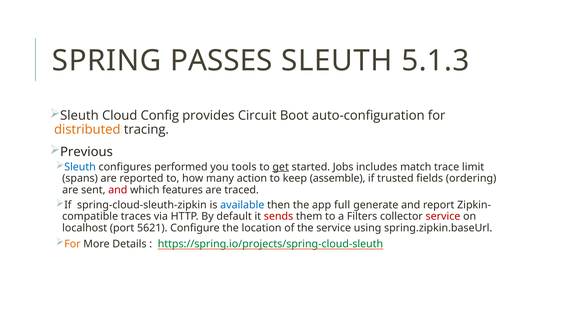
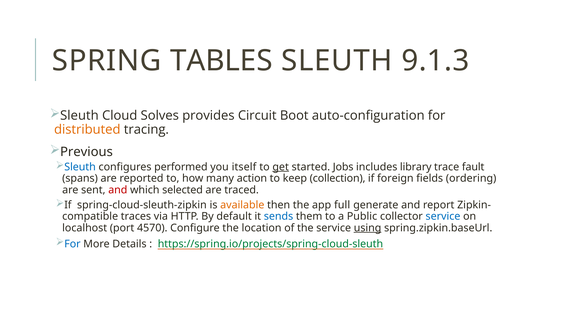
PASSES: PASSES -> TABLES
5.1.3: 5.1.3 -> 9.1.3
Config: Config -> Solves
tools: tools -> itself
match: match -> library
limit: limit -> fault
assemble: assemble -> collection
trusted: trusted -> foreign
features: features -> selected
available colour: blue -> orange
sends colour: red -> blue
Filters: Filters -> Public
service at (443, 217) colour: red -> blue
5621: 5621 -> 4570
using underline: none -> present
For at (72, 245) colour: orange -> blue
